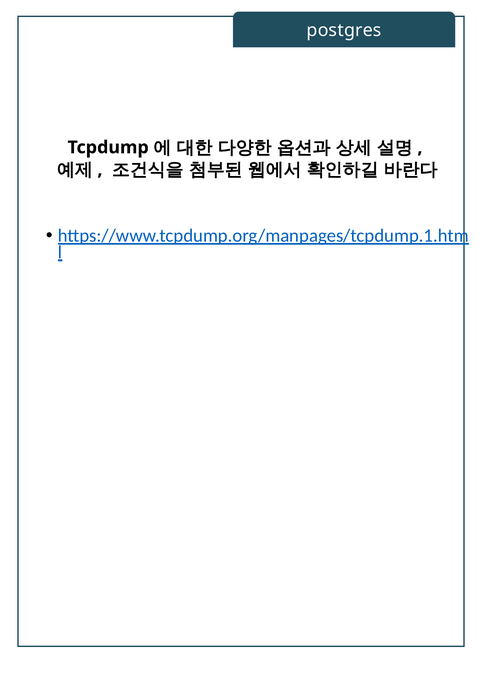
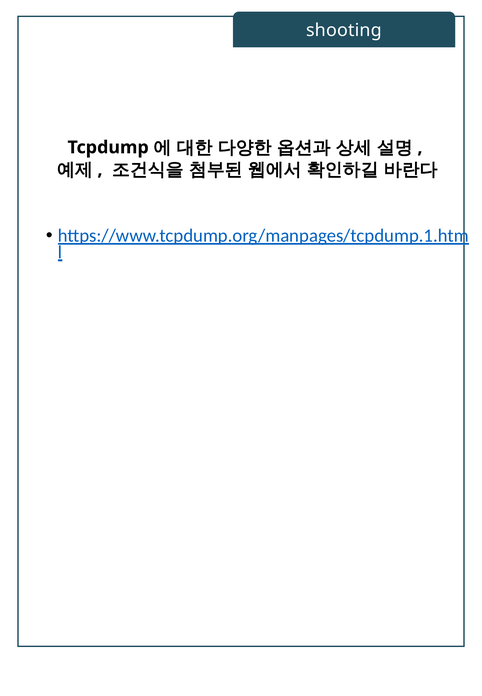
postgres: postgres -> shooting
